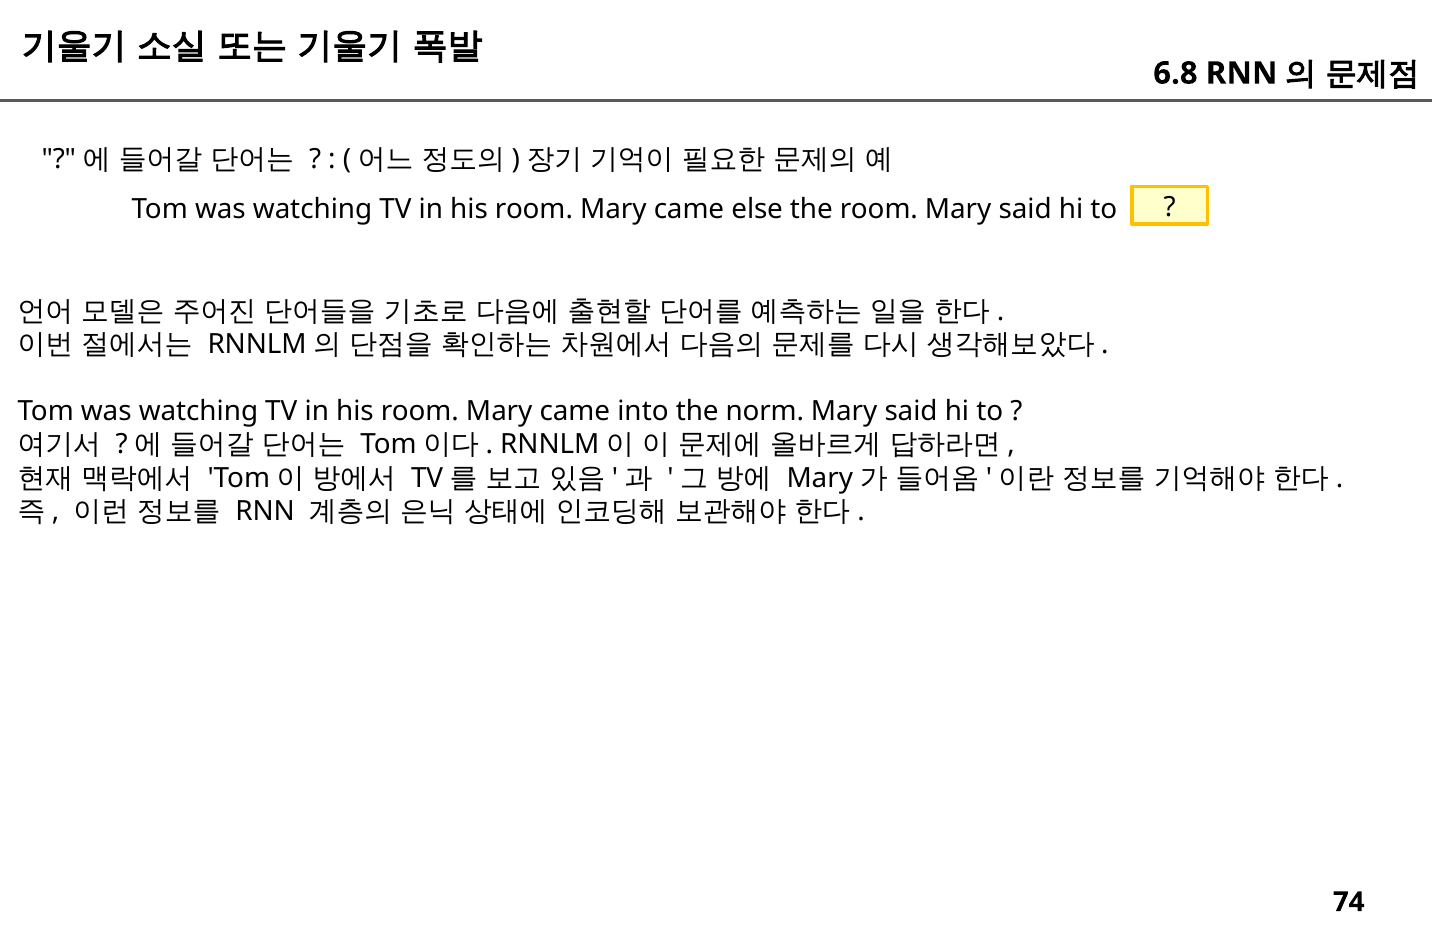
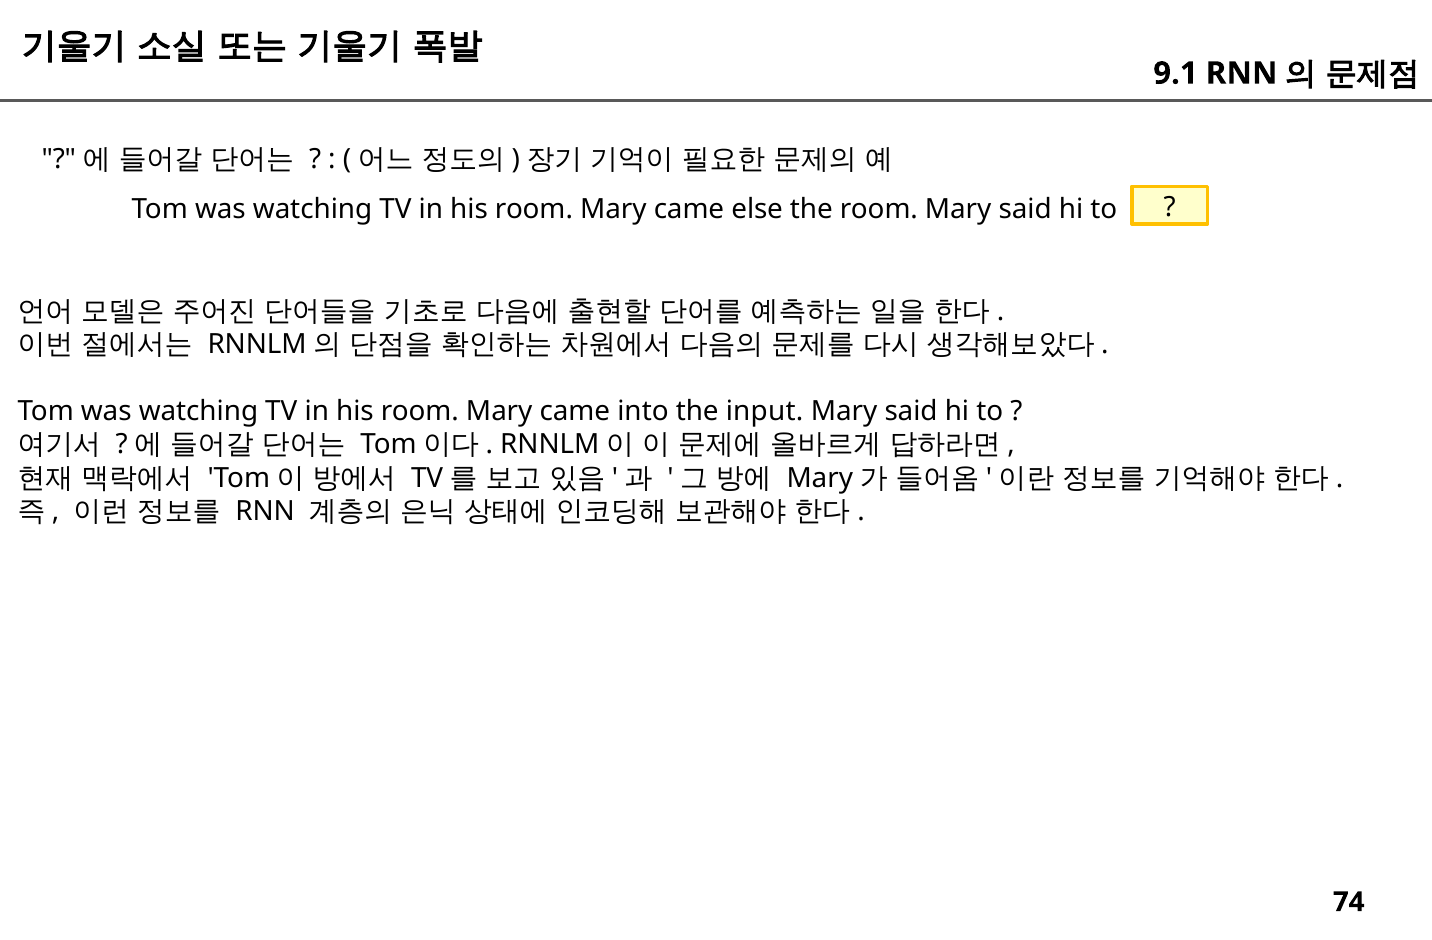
6.8: 6.8 -> 9.1
norm: norm -> input
